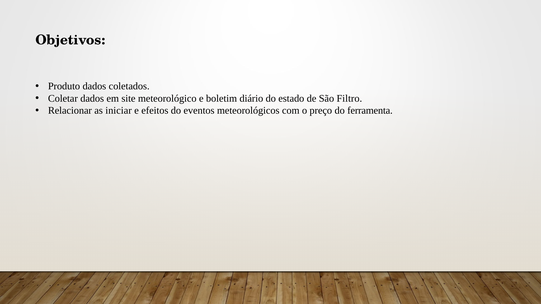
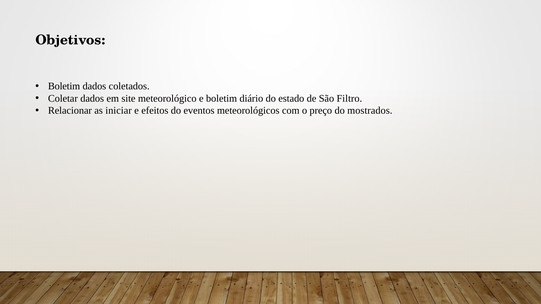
Produto at (64, 86): Produto -> Boletim
ferramenta: ferramenta -> mostrados
